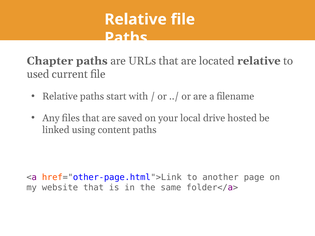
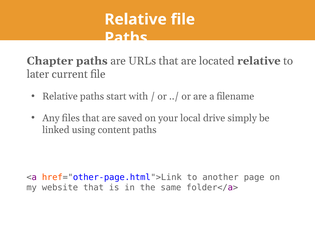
used: used -> later
hosted: hosted -> simply
